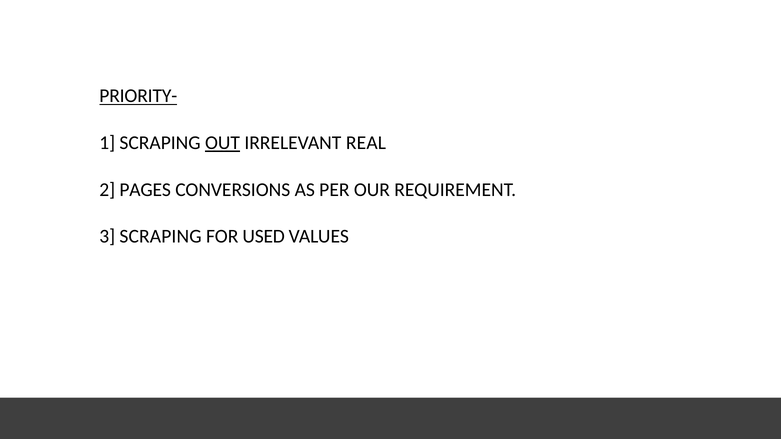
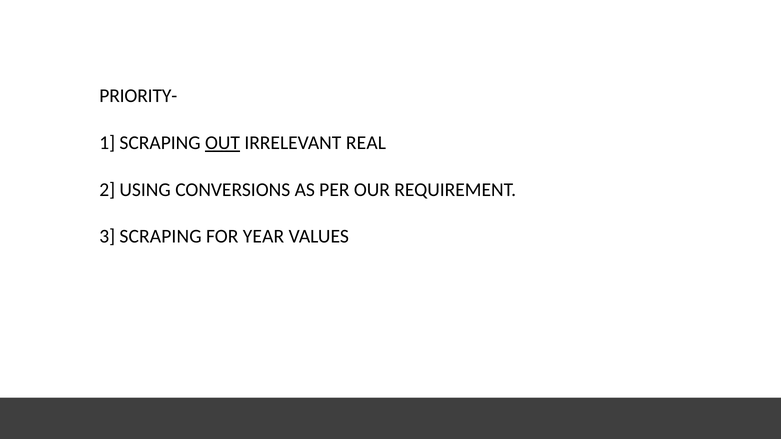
PRIORITY- underline: present -> none
PAGES: PAGES -> USING
USED: USED -> YEAR
